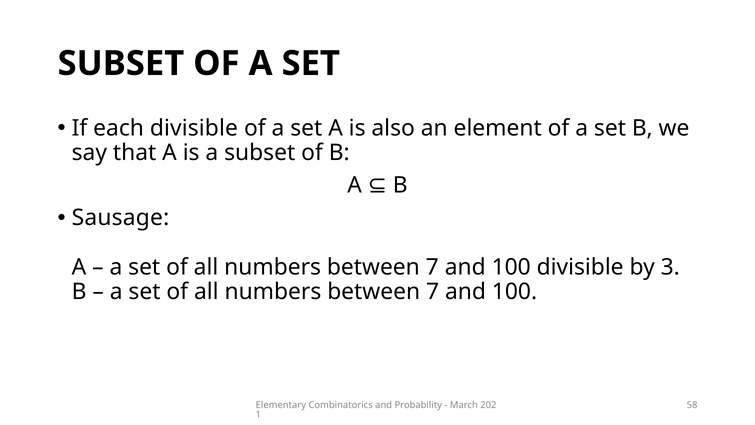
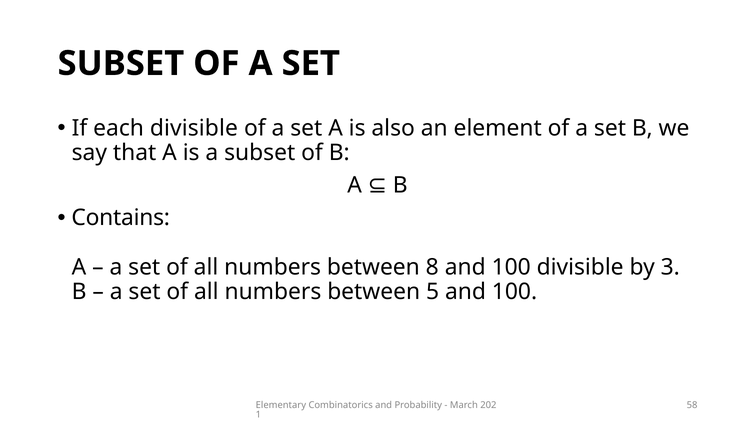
Sausage: Sausage -> Contains
7 at (432, 267): 7 -> 8
7 at (433, 292): 7 -> 5
